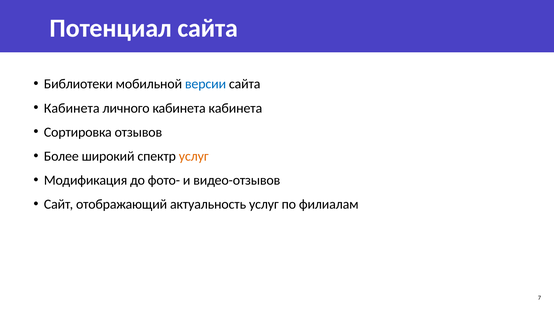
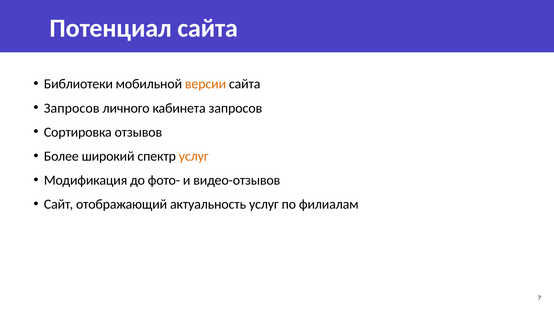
версии colour: blue -> orange
Кабинета at (72, 108): Кабинета -> Запросов
кабинета кабинета: кабинета -> запросов
